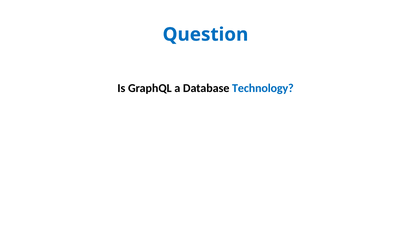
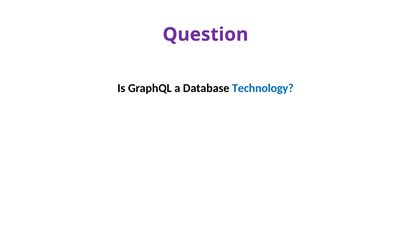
Question colour: blue -> purple
